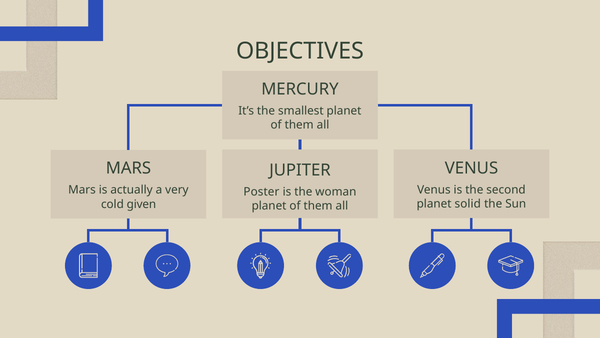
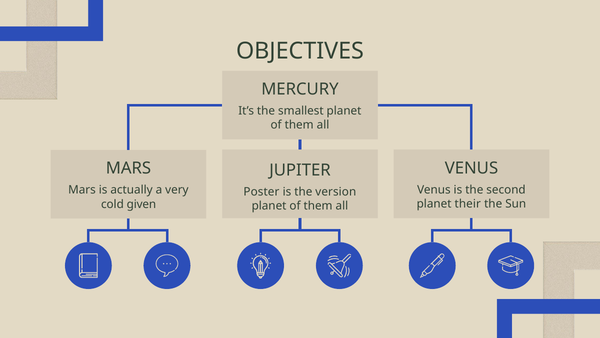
woman: woman -> version
solid: solid -> their
